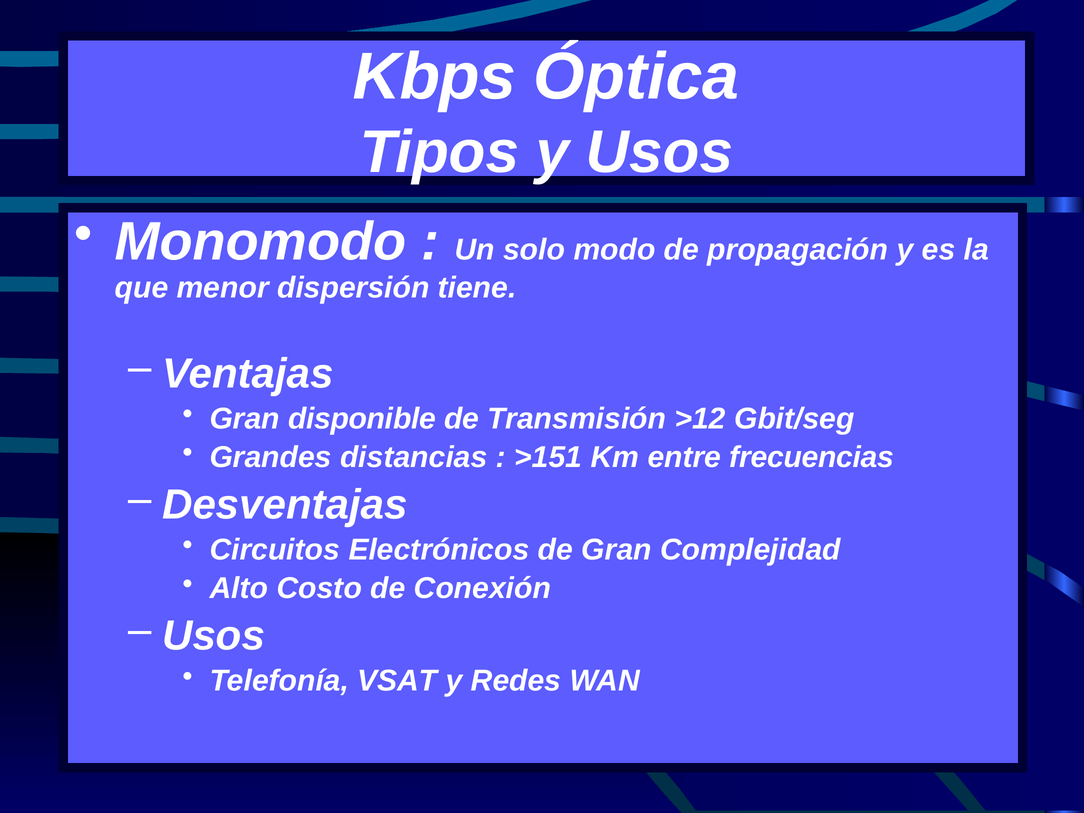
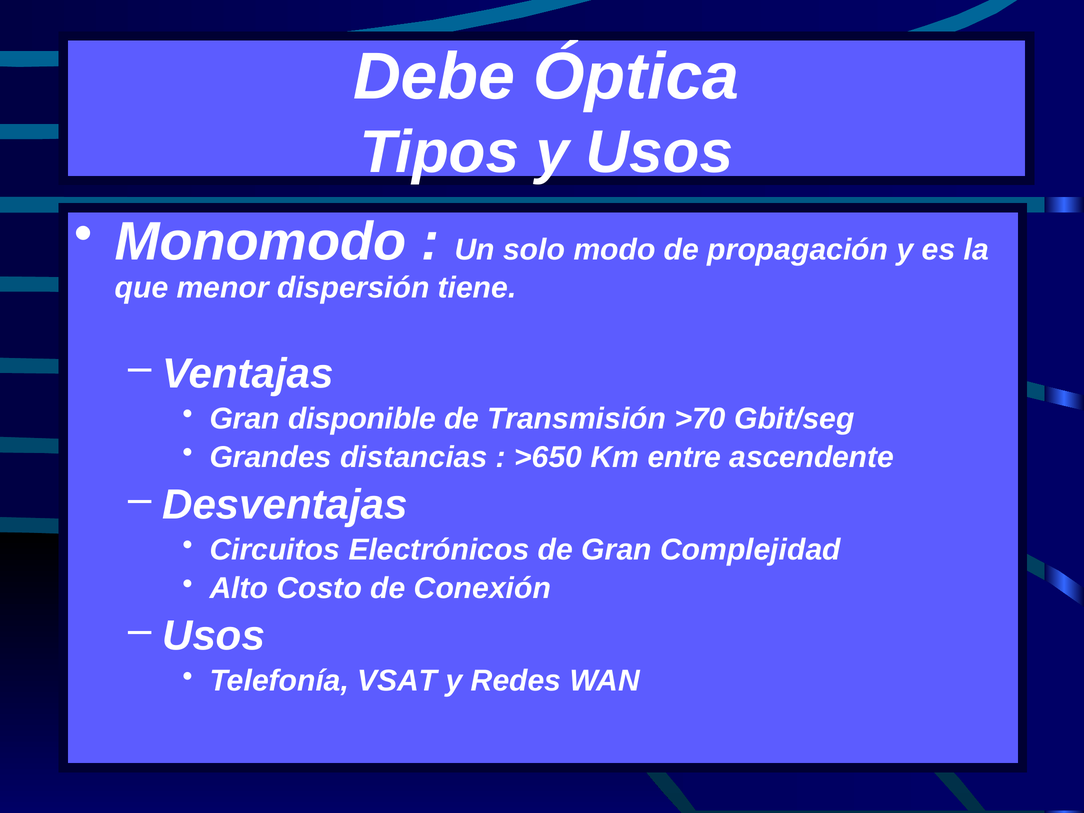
Kbps: Kbps -> Debe
>12: >12 -> >70
>151: >151 -> >650
frecuencias: frecuencias -> ascendente
